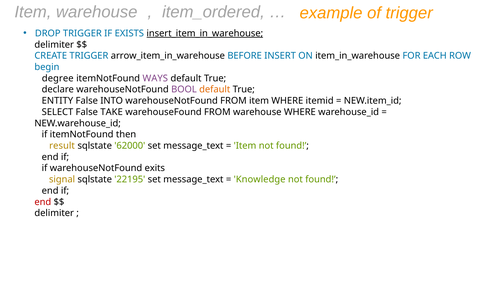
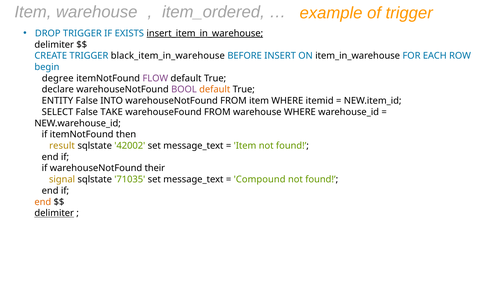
arrow_item_in_warehouse: arrow_item_in_warehouse -> black_item_in_warehouse
WAYS: WAYS -> FLOW
62000: 62000 -> 42002
exits: exits -> their
22195: 22195 -> 71035
Knowledge: Knowledge -> Compound
end at (43, 202) colour: red -> orange
delimiter at (54, 213) underline: none -> present
